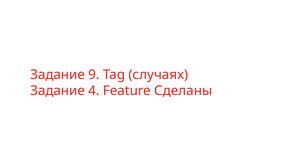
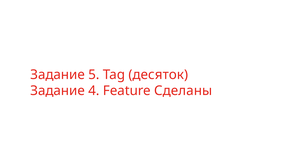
9: 9 -> 5
случаях: случаях -> десяток
